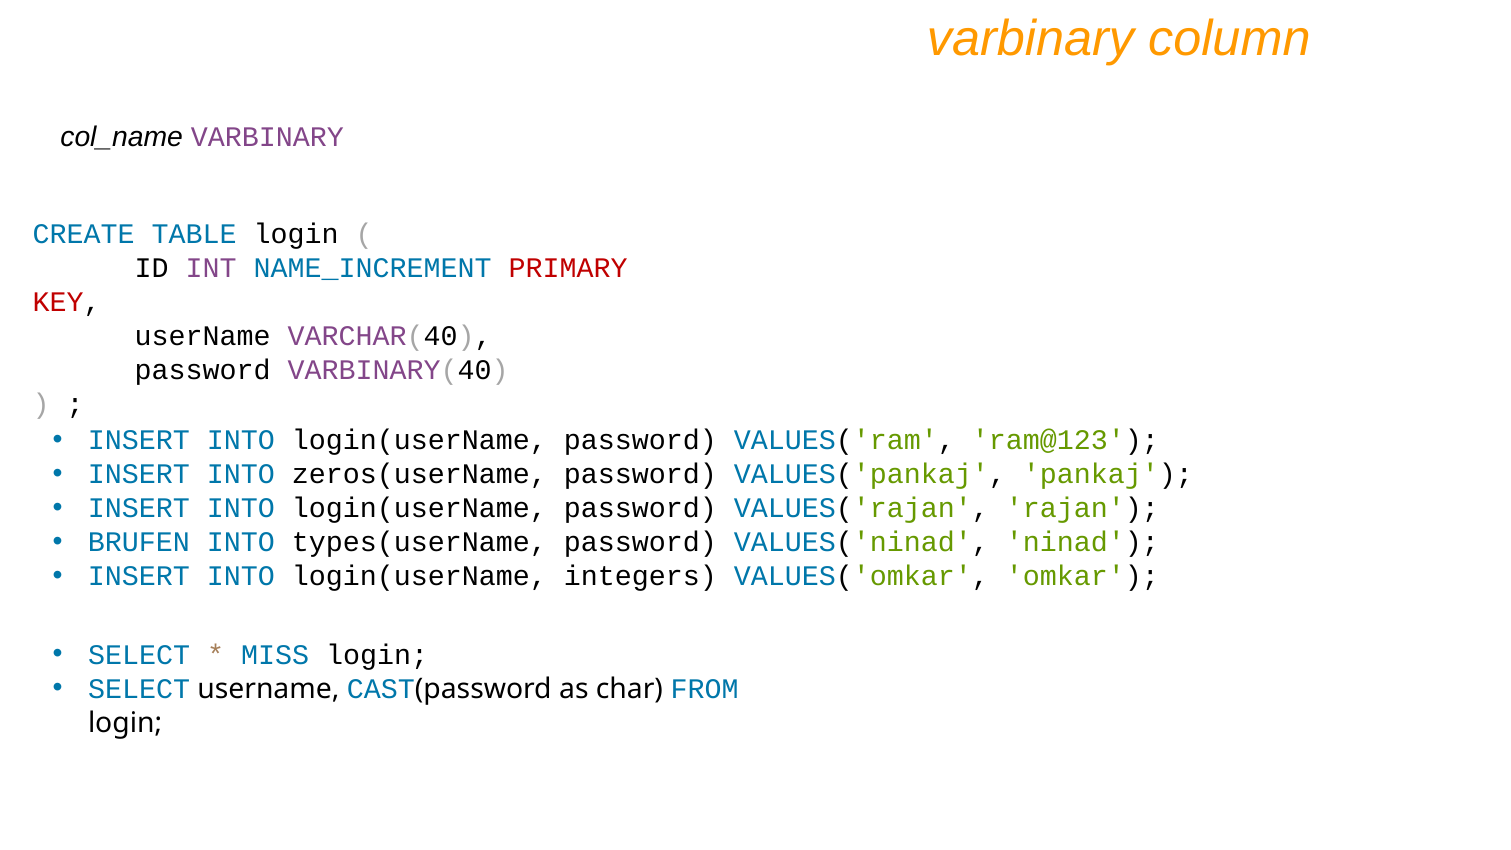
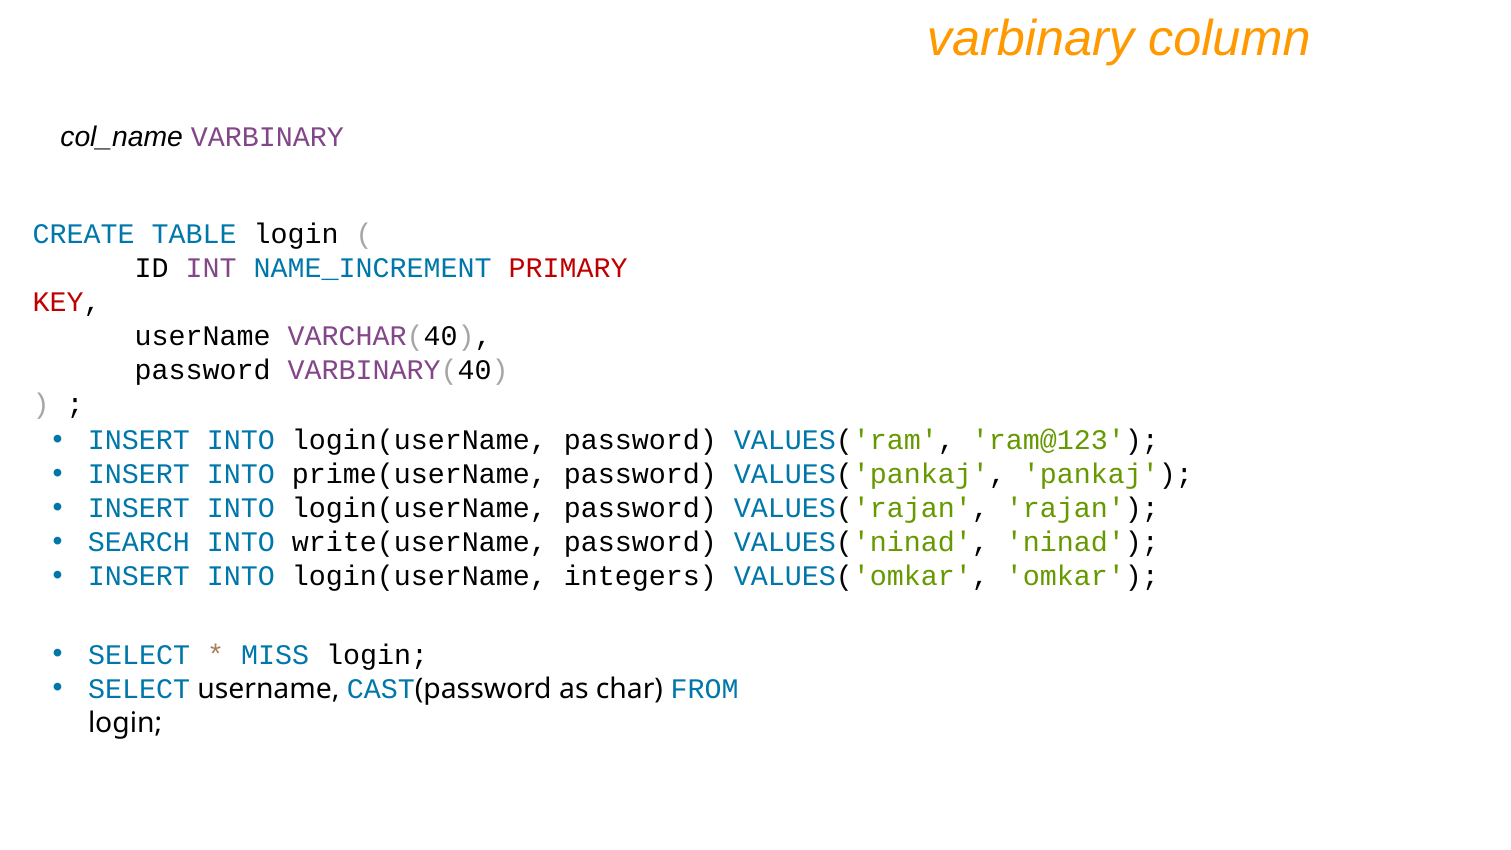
zeros(userName: zeros(userName -> prime(userName
BRUFEN: BRUFEN -> SEARCH
types(userName: types(userName -> write(userName
